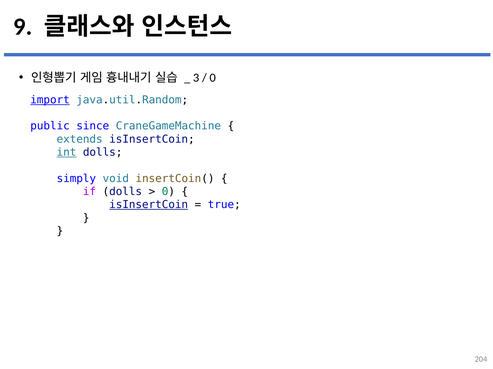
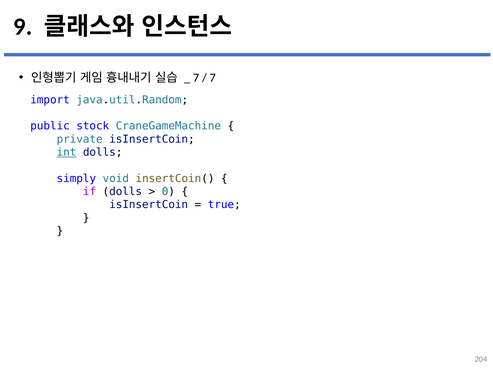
3 at (196, 78): 3 -> 7
0 at (213, 78): 0 -> 7
import underline: present -> none
since: since -> stock
extends: extends -> private
isInsertCoin at (149, 205) underline: present -> none
